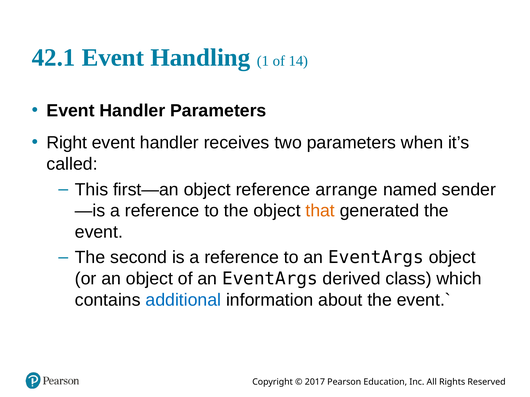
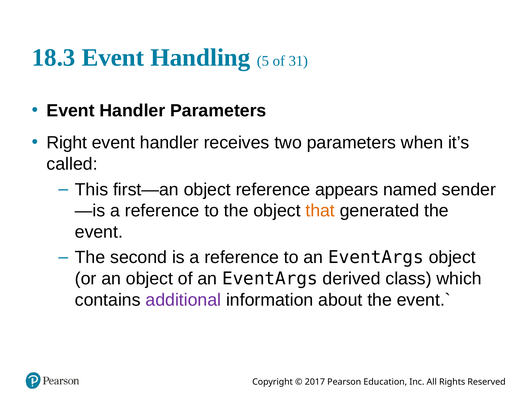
42.1: 42.1 -> 18.3
1: 1 -> 5
14: 14 -> 31
arrange: arrange -> appears
additional colour: blue -> purple
